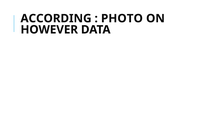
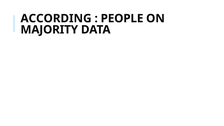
PHOTO: PHOTO -> PEOPLE
HOWEVER: HOWEVER -> MAJORITY
